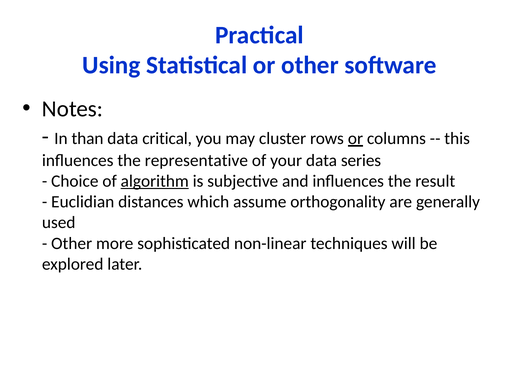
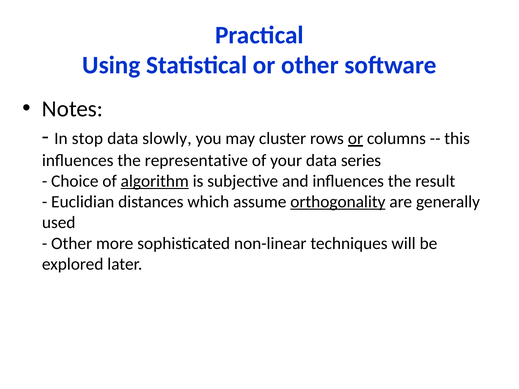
than: than -> stop
critical: critical -> slowly
orthogonality underline: none -> present
